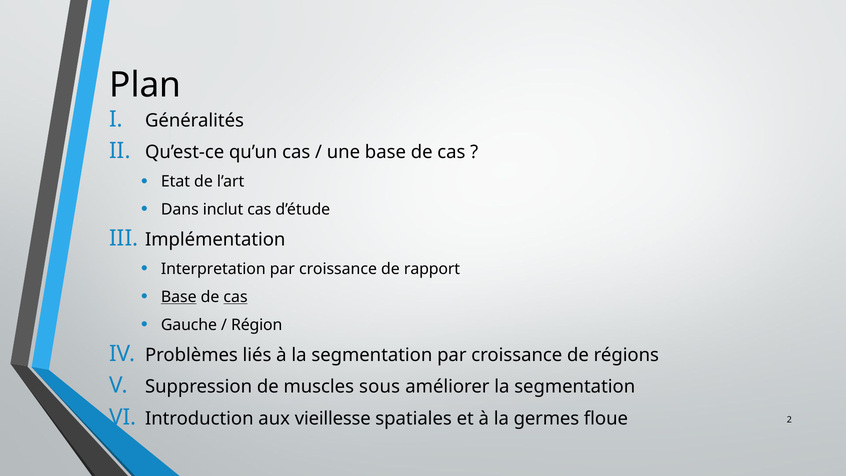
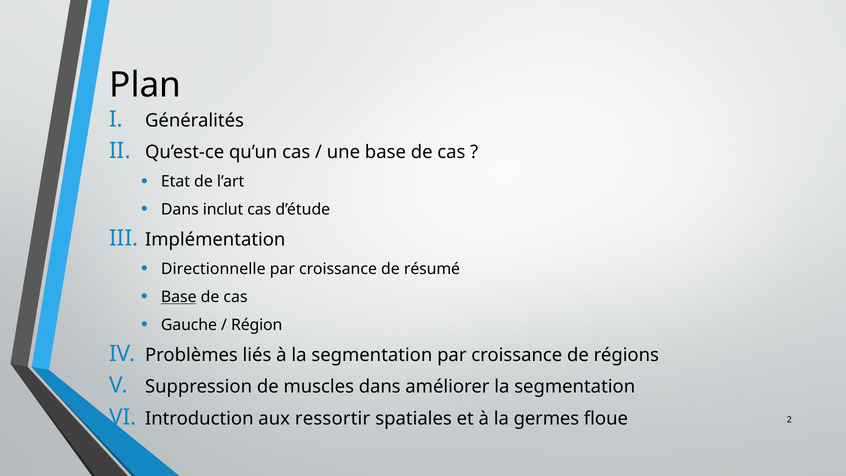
Interpretation: Interpretation -> Directionnelle
rapport: rapport -> résumé
cas at (236, 297) underline: present -> none
muscles sous: sous -> dans
vieillesse: vieillesse -> ressortir
